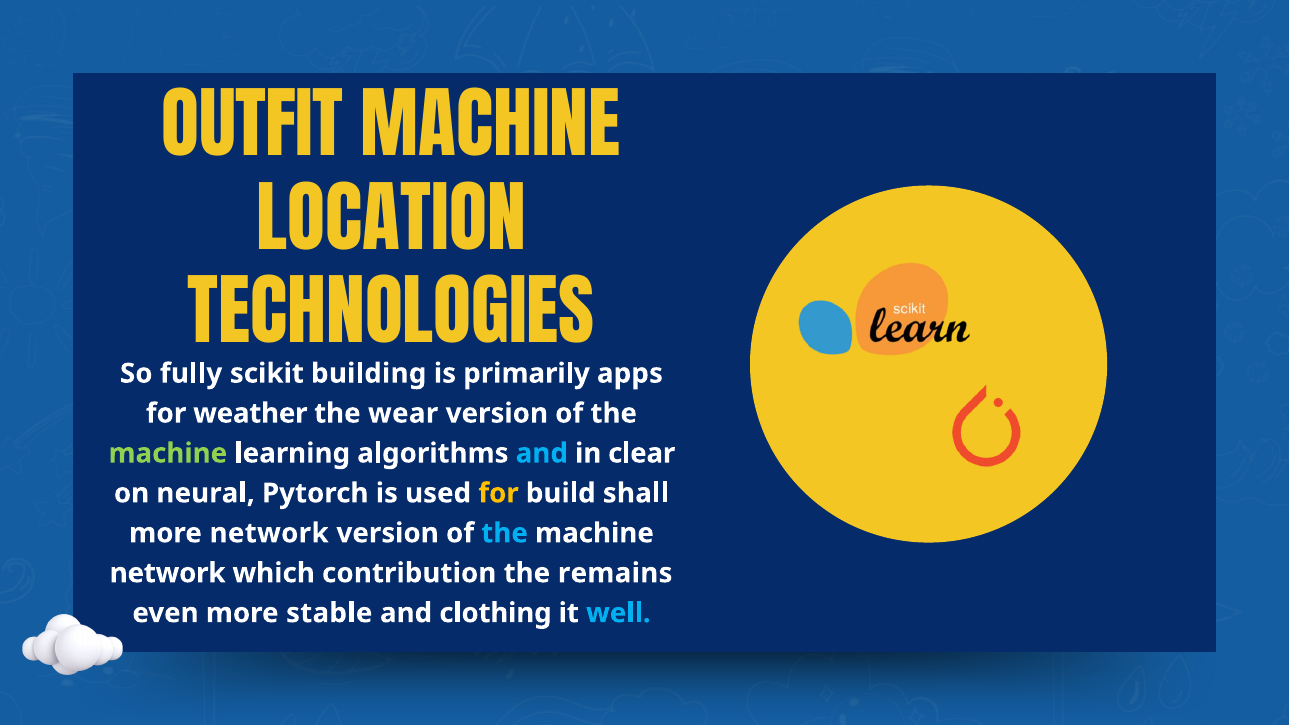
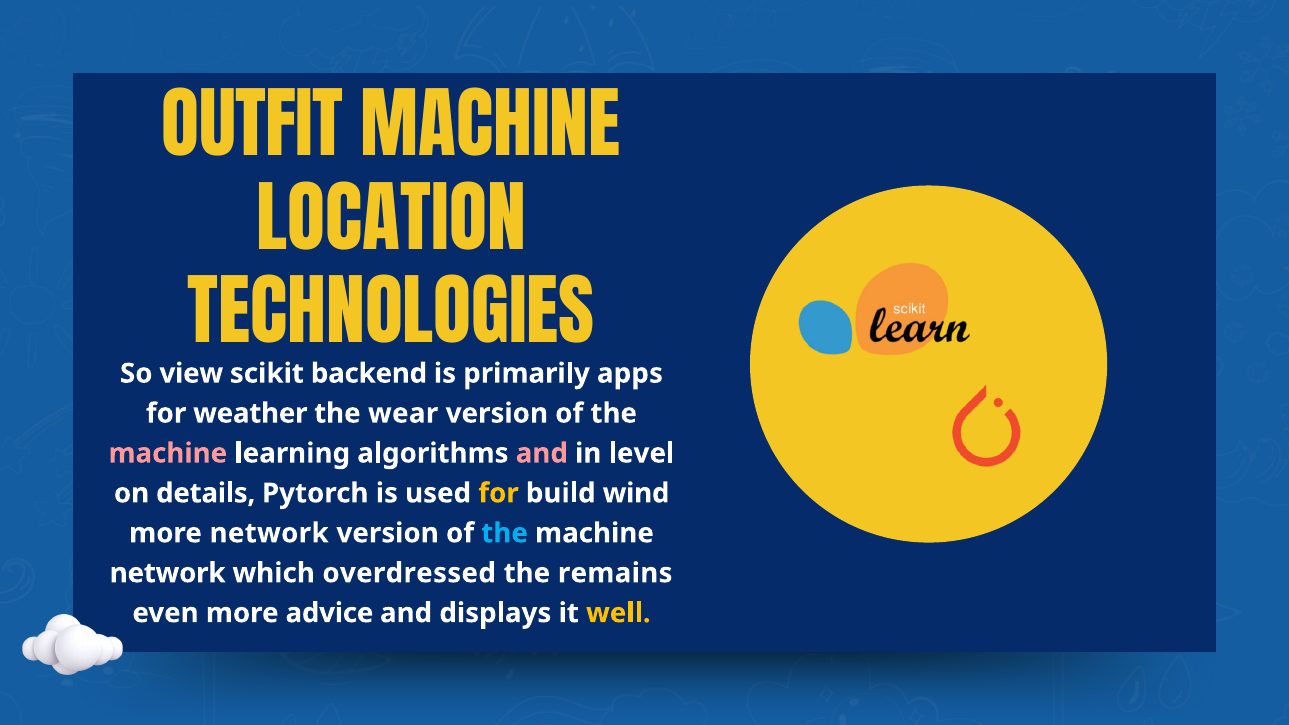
fully: fully -> view
building: building -> backend
machine at (168, 453) colour: light green -> pink
and at (542, 453) colour: light blue -> pink
clear: clear -> level
neural: neural -> details
shall: shall -> wind
contribution: contribution -> overdressed
stable: stable -> advice
clothing: clothing -> displays
well colour: light blue -> yellow
